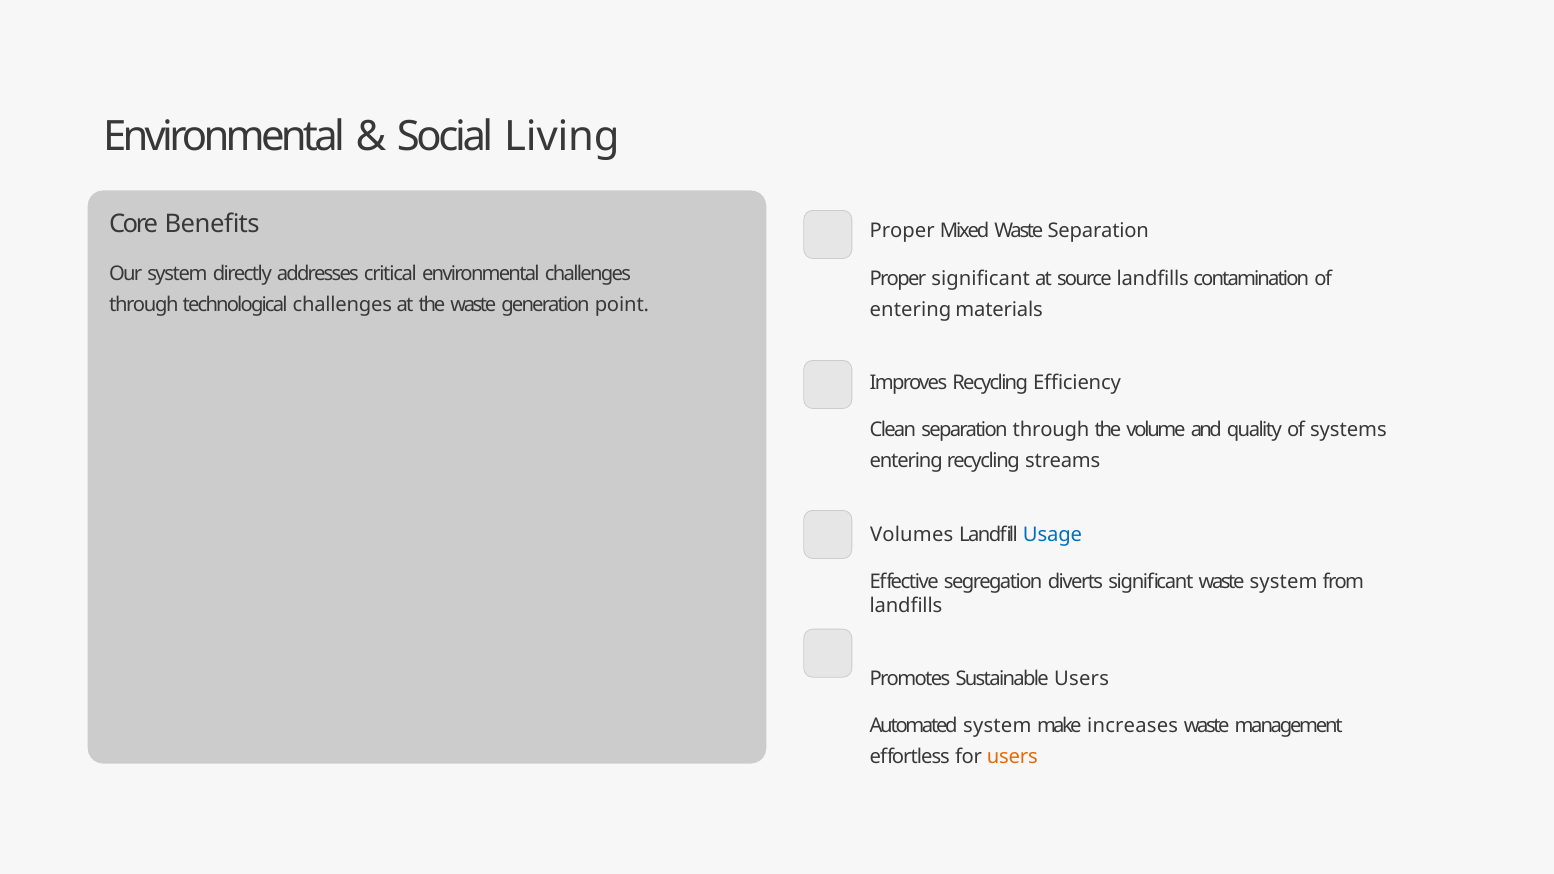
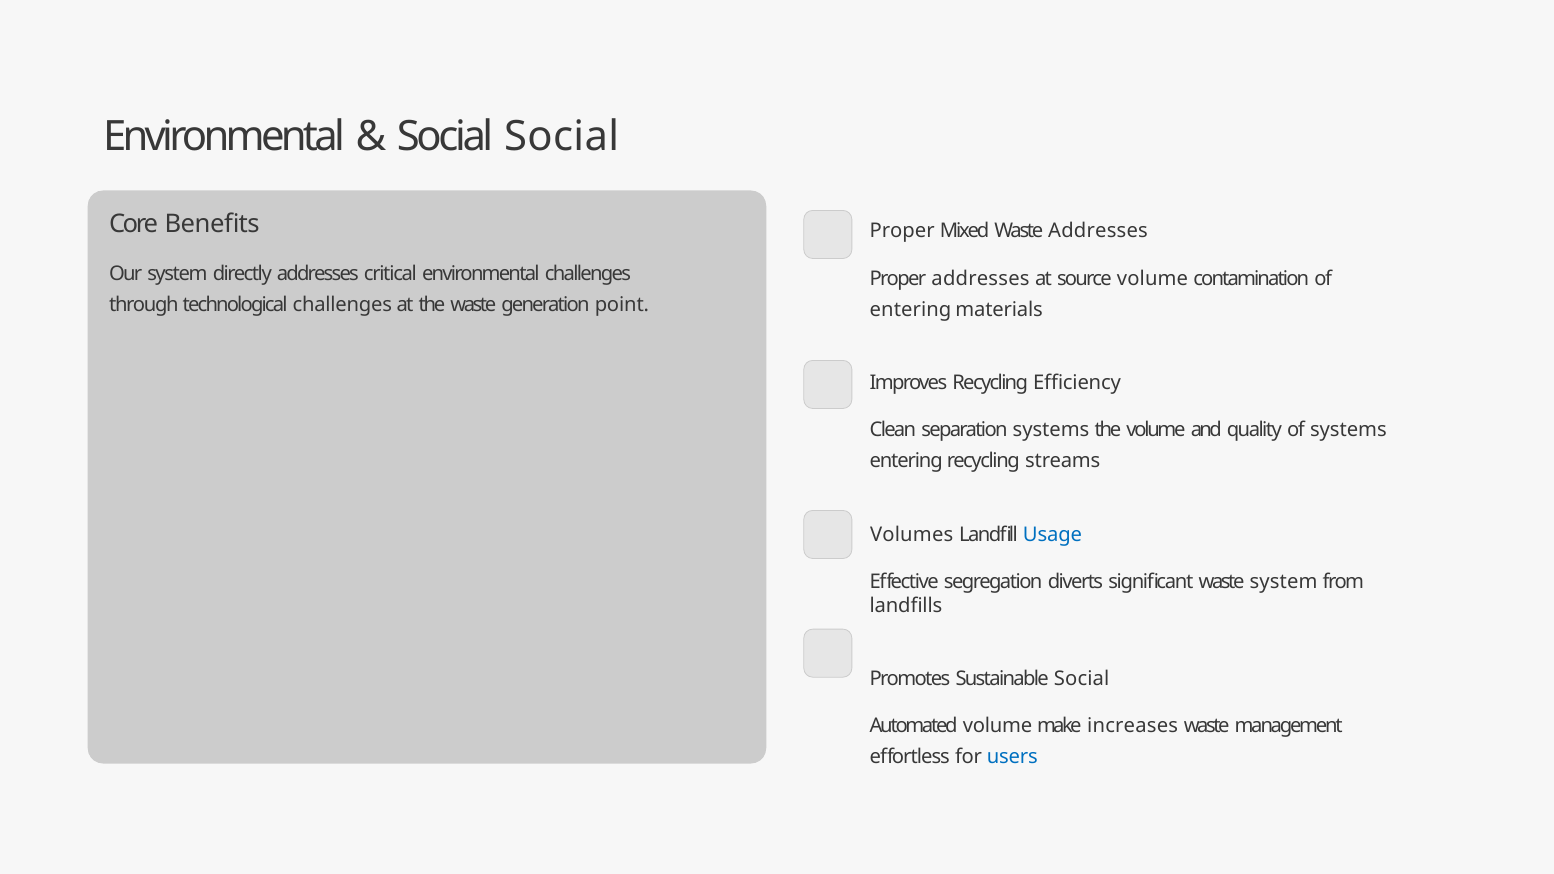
Social Living: Living -> Social
Waste Separation: Separation -> Addresses
Proper significant: significant -> addresses
source landfills: landfills -> volume
separation through: through -> systems
Sustainable Users: Users -> Social
Automated system: system -> volume
users at (1012, 757) colour: orange -> blue
